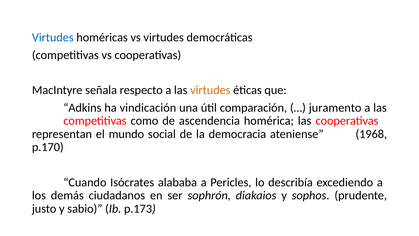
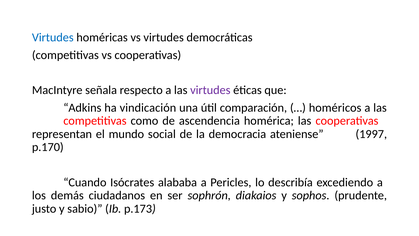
virtudes at (210, 90) colour: orange -> purple
juramento: juramento -> homéricos
1968: 1968 -> 1997
